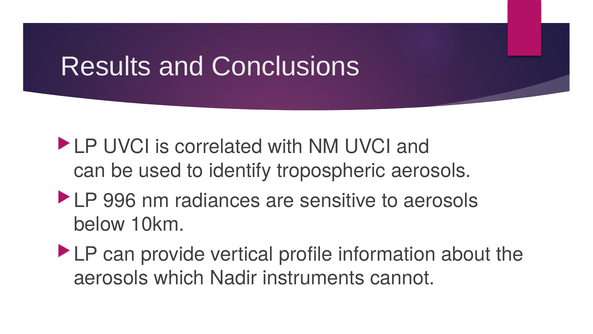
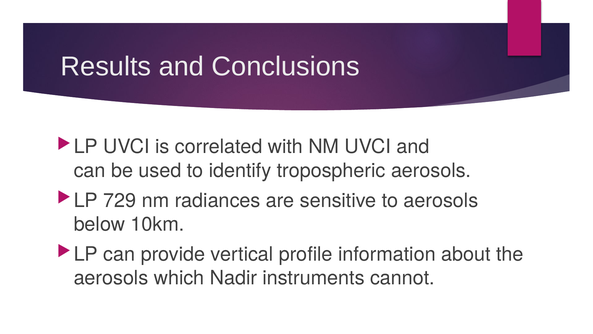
996: 996 -> 729
